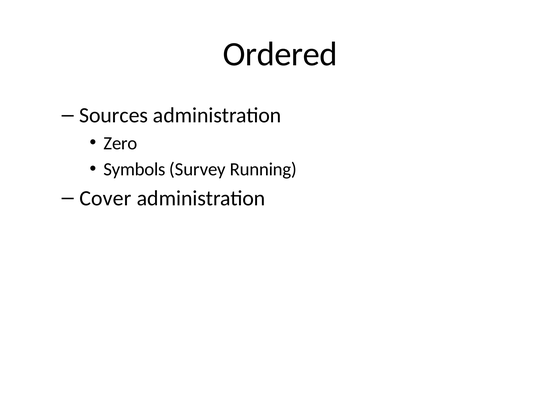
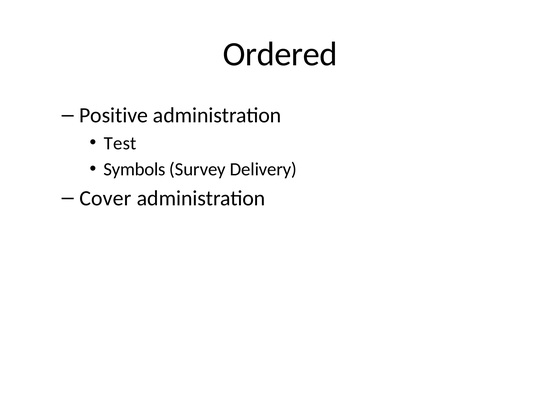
Sources: Sources -> Positive
Zero: Zero -> Test
Running: Running -> Delivery
